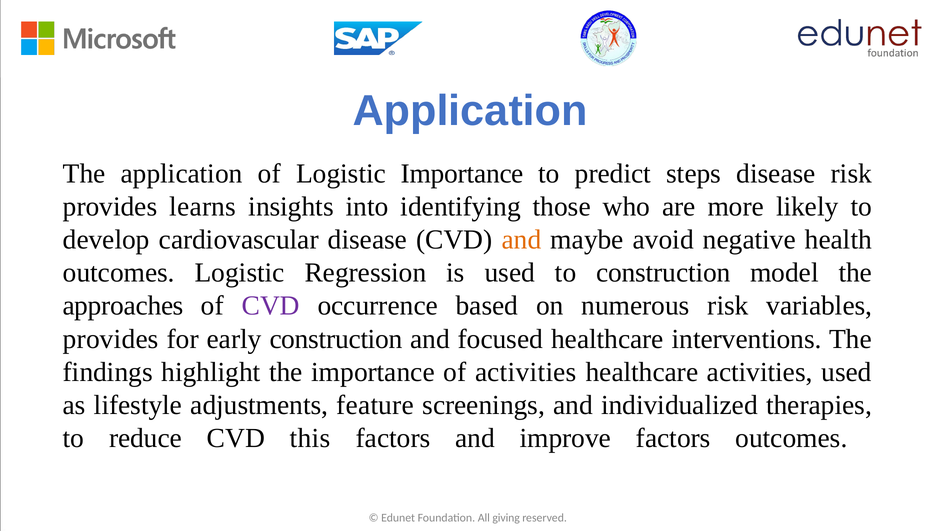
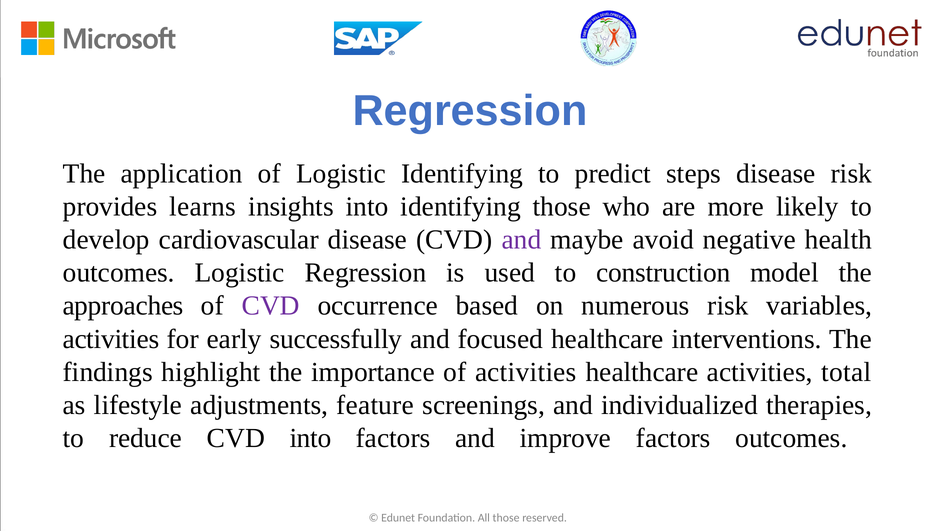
Application at (470, 111): Application -> Regression
Logistic Importance: Importance -> Identifying
and at (521, 240) colour: orange -> purple
provides at (111, 339): provides -> activities
early construction: construction -> successfully
activities used: used -> total
CVD this: this -> into
All giving: giving -> those
